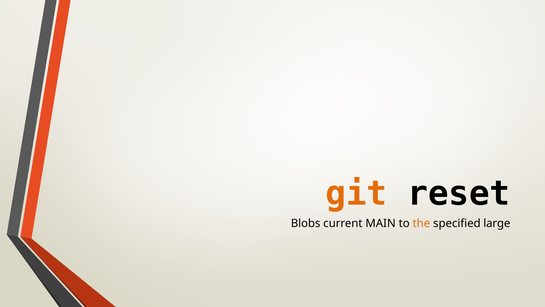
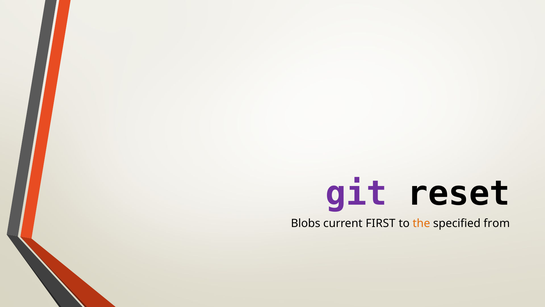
git colour: orange -> purple
MAIN: MAIN -> FIRST
large: large -> from
